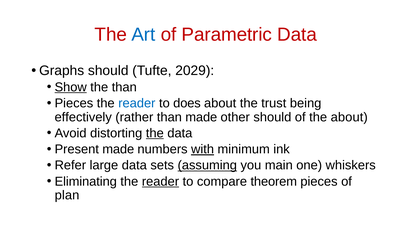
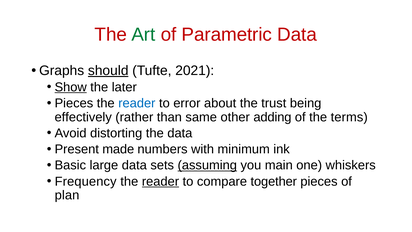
Art colour: blue -> green
should at (108, 71) underline: none -> present
2029: 2029 -> 2021
the than: than -> later
does: does -> error
than made: made -> same
other should: should -> adding
the about: about -> terms
the at (155, 133) underline: present -> none
with underline: present -> none
Refer: Refer -> Basic
Eliminating: Eliminating -> Frequency
theorem: theorem -> together
